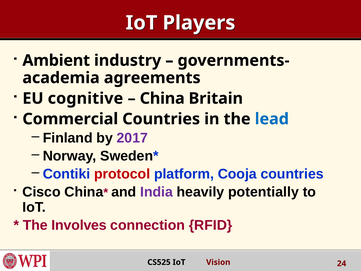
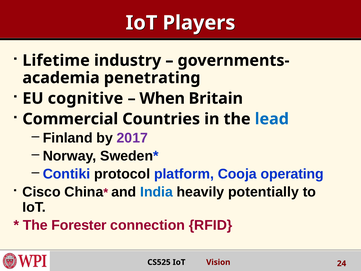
Ambient: Ambient -> Lifetime
agreements: agreements -> penetrating
China at (162, 98): China -> When
protocol colour: red -> black
Cooja countries: countries -> operating
India colour: purple -> blue
Involves: Involves -> Forester
